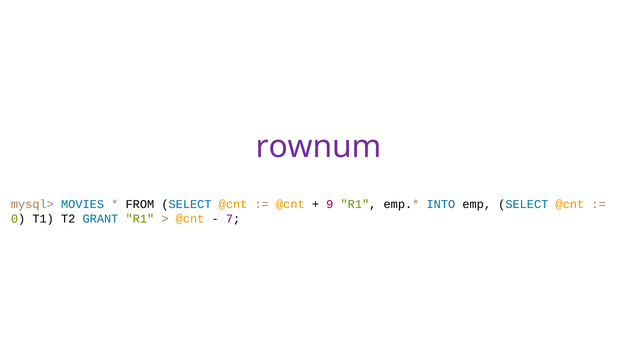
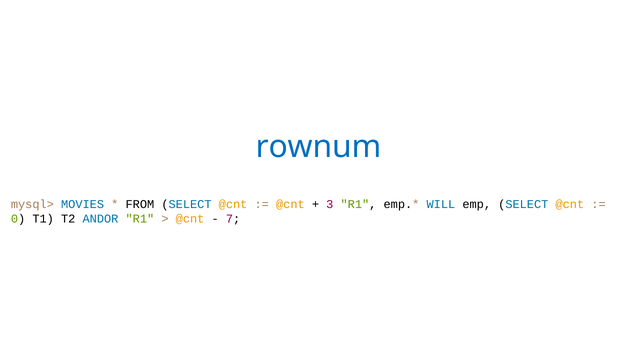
rownum colour: purple -> blue
9: 9 -> 3
INTO: INTO -> WILL
GRANT: GRANT -> ANDOR
